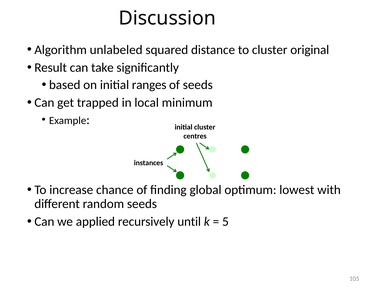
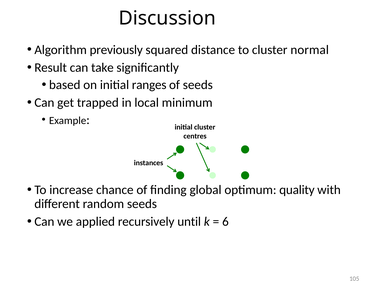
unlabeled: unlabeled -> previously
original: original -> normal
lowest: lowest -> quality
5: 5 -> 6
